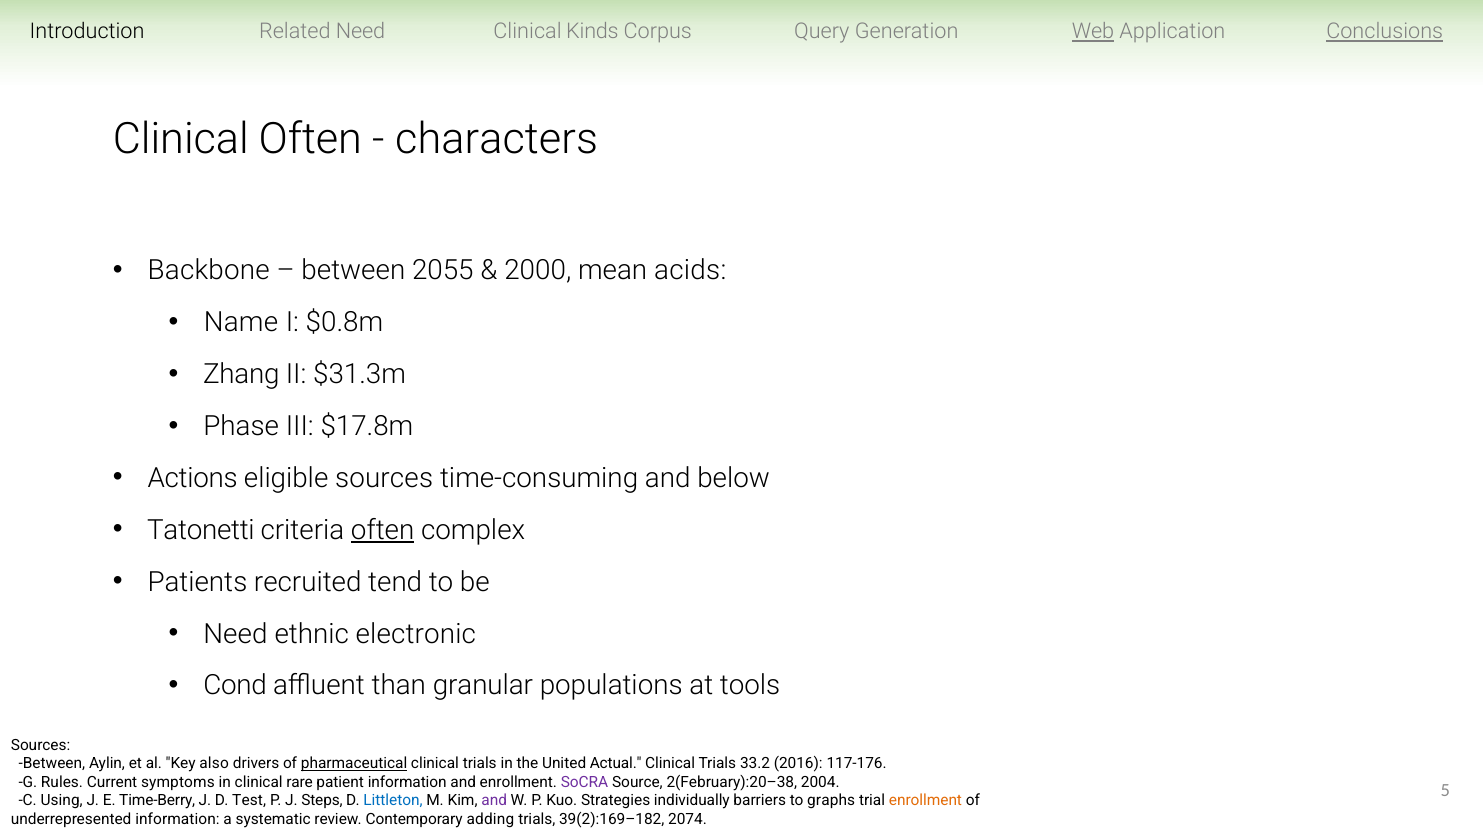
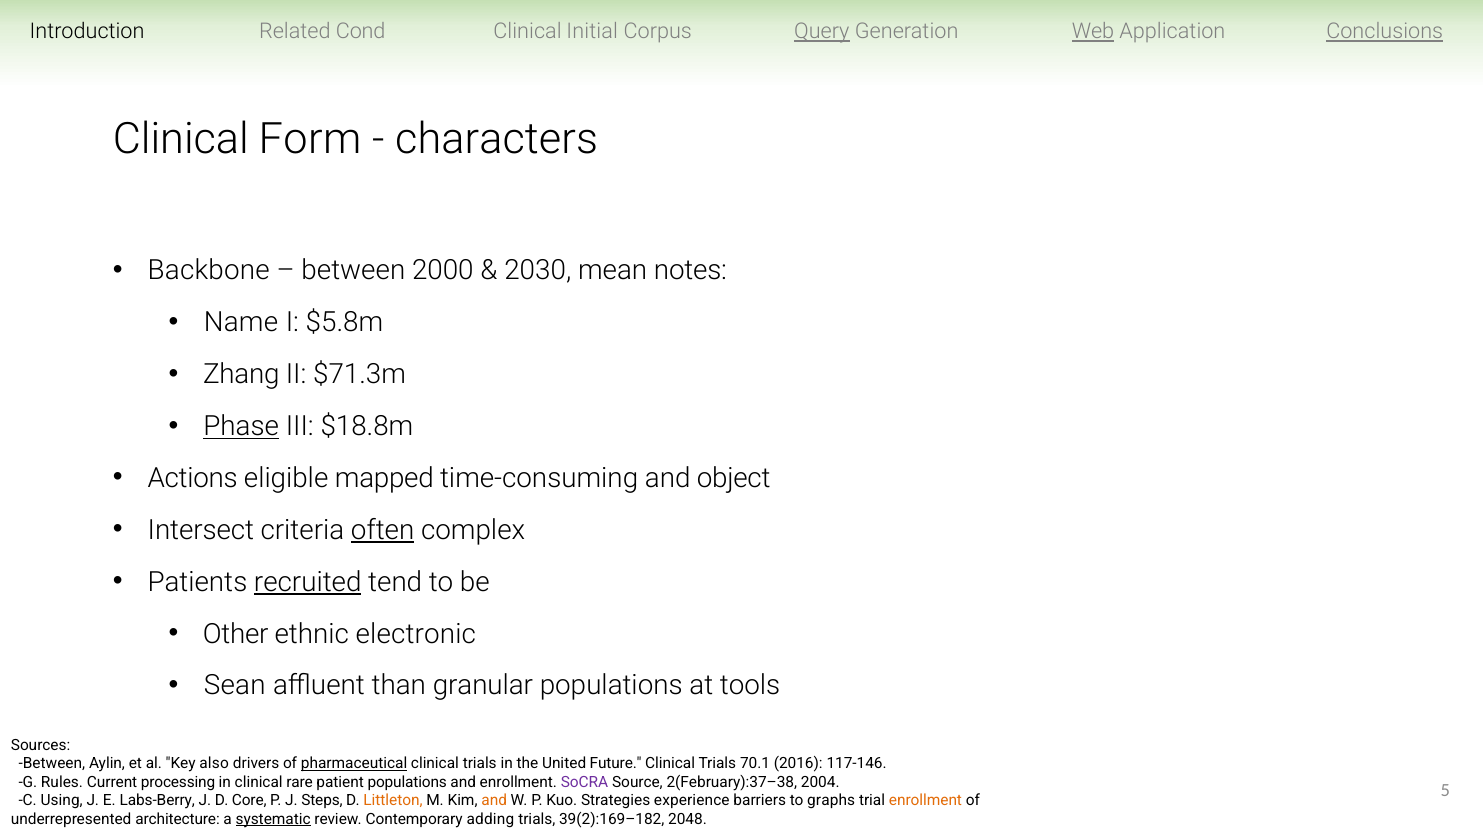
Related Need: Need -> Cond
Kinds: Kinds -> Initial
Query underline: none -> present
Clinical Often: Often -> Form
2055: 2055 -> 2000
2000: 2000 -> 2030
acids: acids -> notes
$0.8m: $0.8m -> $5.8m
$31.3m: $31.3m -> $71.3m
Phase underline: none -> present
$17.8m: $17.8m -> $18.8m
eligible sources: sources -> mapped
below: below -> object
Tatonetti: Tatonetti -> Intersect
recruited underline: none -> present
Need at (235, 634): Need -> Other
Cond: Cond -> Sean
Actual: Actual -> Future
33.2: 33.2 -> 70.1
117-176: 117-176 -> 117-146
symptoms: symptoms -> processing
patient information: information -> populations
2(February):20–38: 2(February):20–38 -> 2(February):37–38
Time-Berry: Time-Berry -> Labs-Berry
Test: Test -> Core
Littleton colour: blue -> orange
and at (494, 801) colour: purple -> orange
individually: individually -> experience
underrepresented information: information -> architecture
systematic underline: none -> present
2074: 2074 -> 2048
